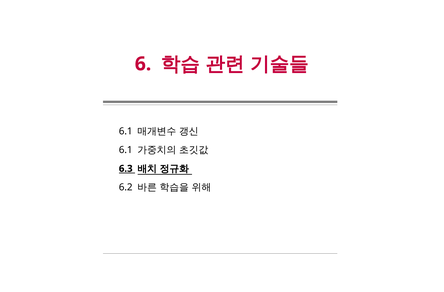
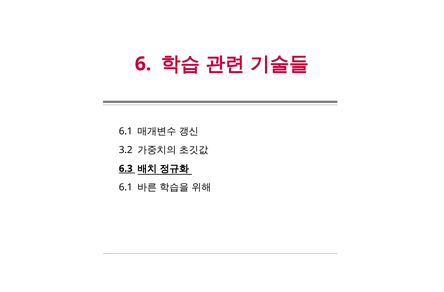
6.1 at (126, 150): 6.1 -> 3.2
6.2 at (126, 187): 6.2 -> 6.1
